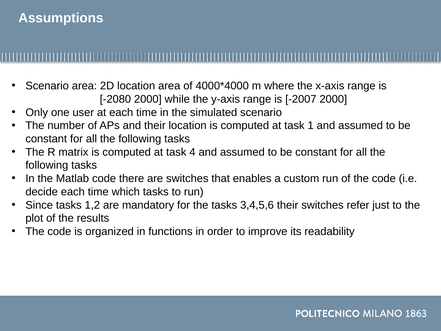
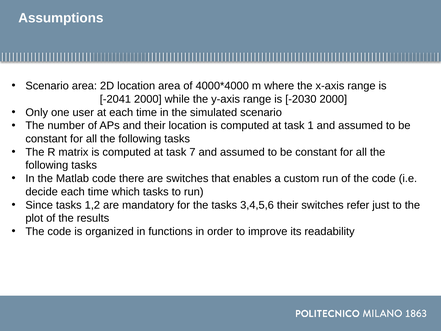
-2080: -2080 -> -2041
-2007: -2007 -> -2030
4: 4 -> 7
